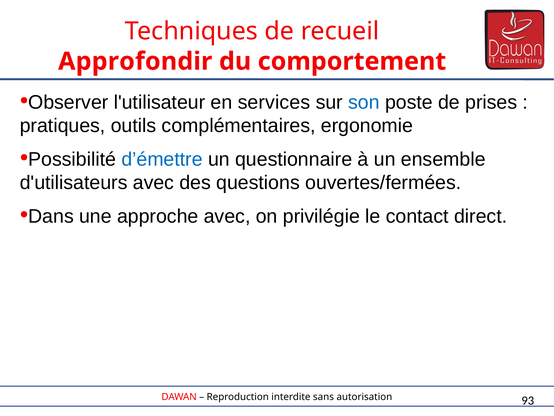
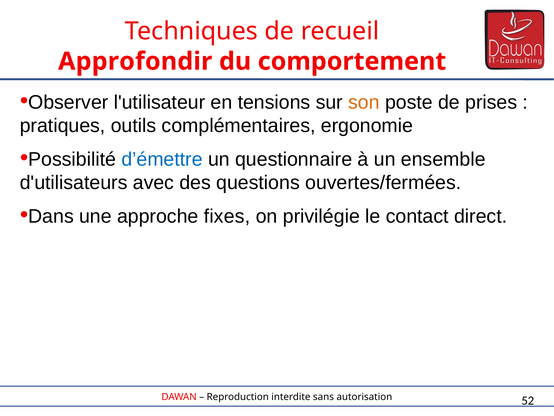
services: services -> tensions
son colour: blue -> orange
approche avec: avec -> fixes
93: 93 -> 52
